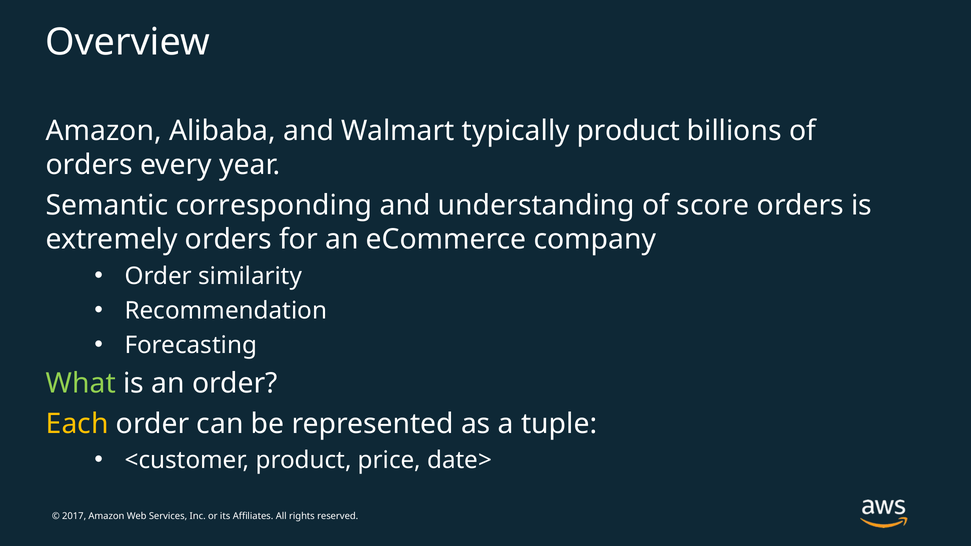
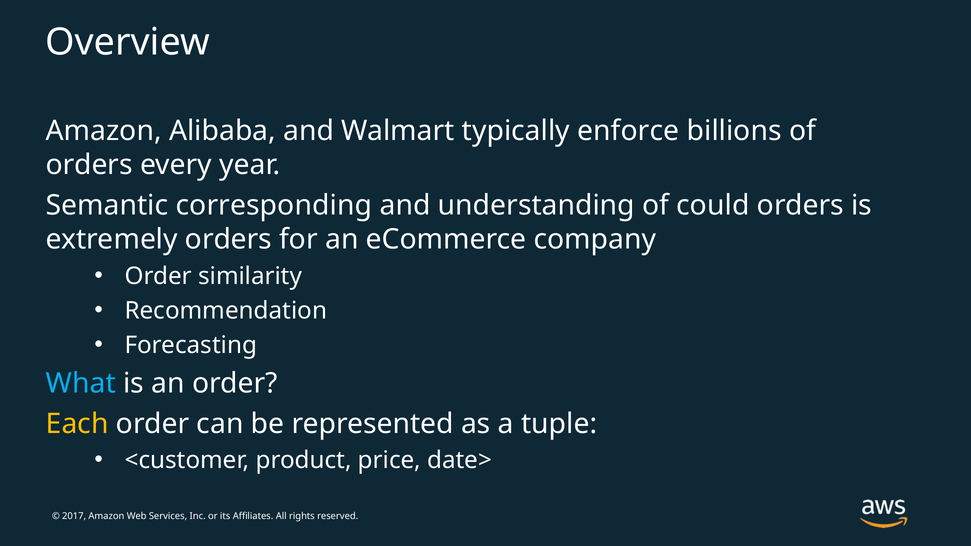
typically product: product -> enforce
score: score -> could
What colour: light green -> light blue
